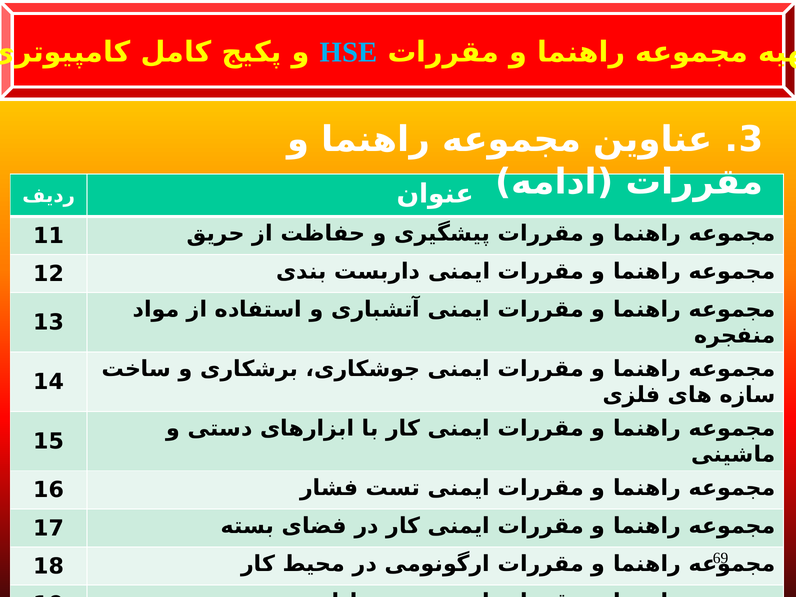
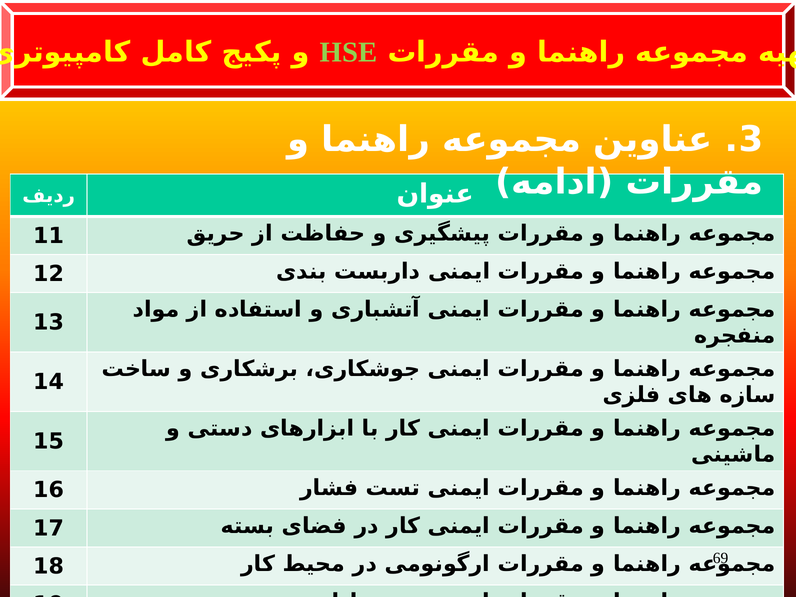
HSE colour: light blue -> light green
